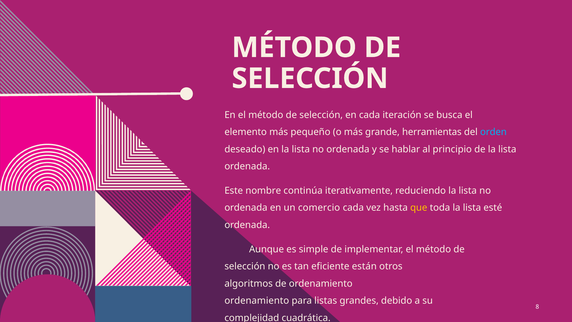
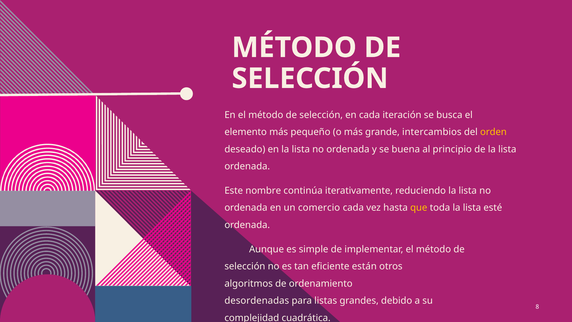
herramientas: herramientas -> intercambios
orden colour: light blue -> yellow
hablar: hablar -> buena
ordenamiento at (257, 301): ordenamiento -> desordenadas
